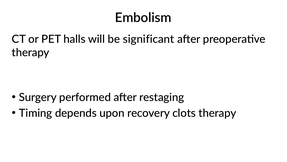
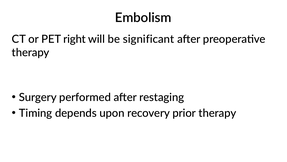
halls: halls -> right
clots: clots -> prior
